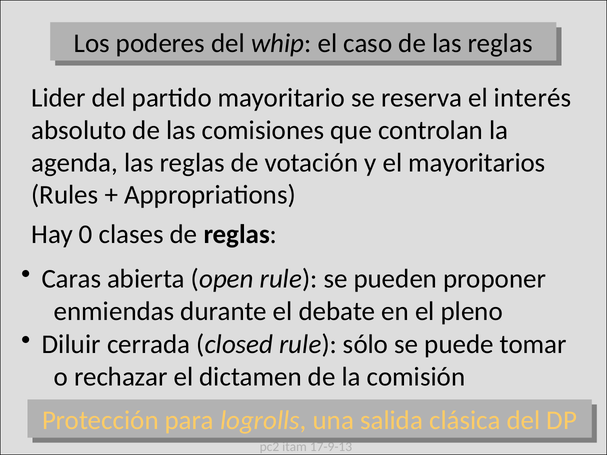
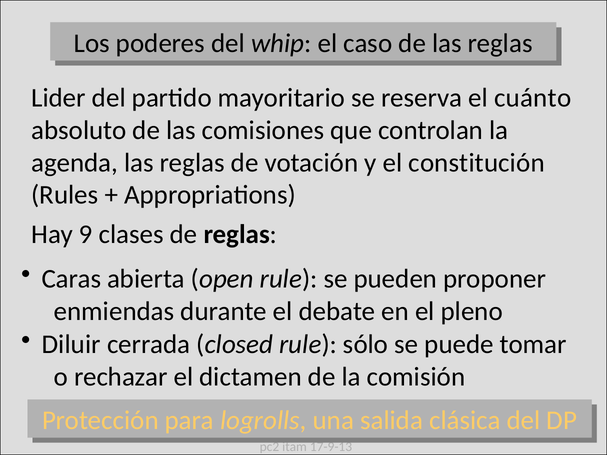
interés: interés -> cuánto
mayoritarios: mayoritarios -> constitución
0: 0 -> 9
